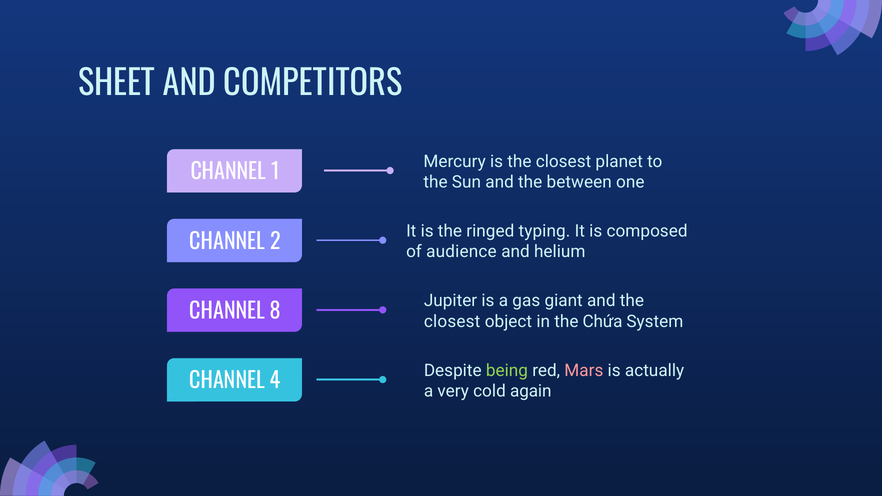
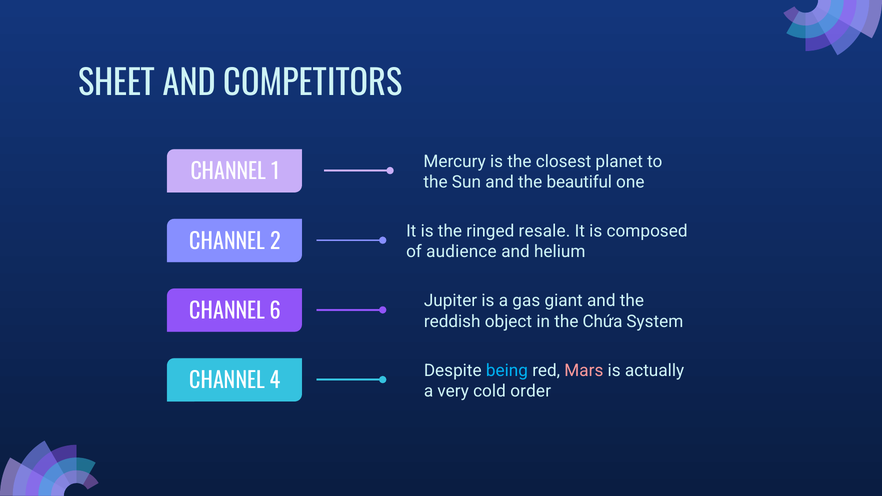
between: between -> beautiful
typing: typing -> resale
8: 8 -> 6
closest at (452, 321): closest -> reddish
being colour: light green -> light blue
again: again -> order
